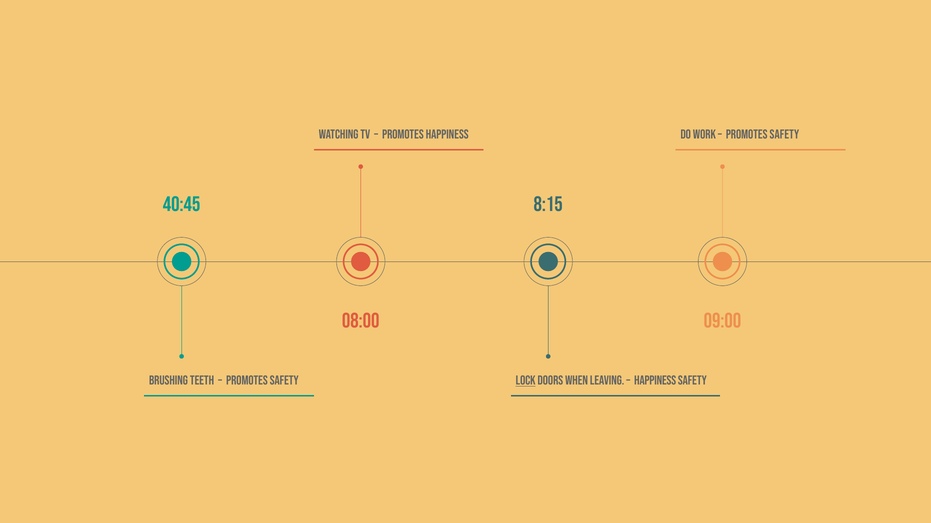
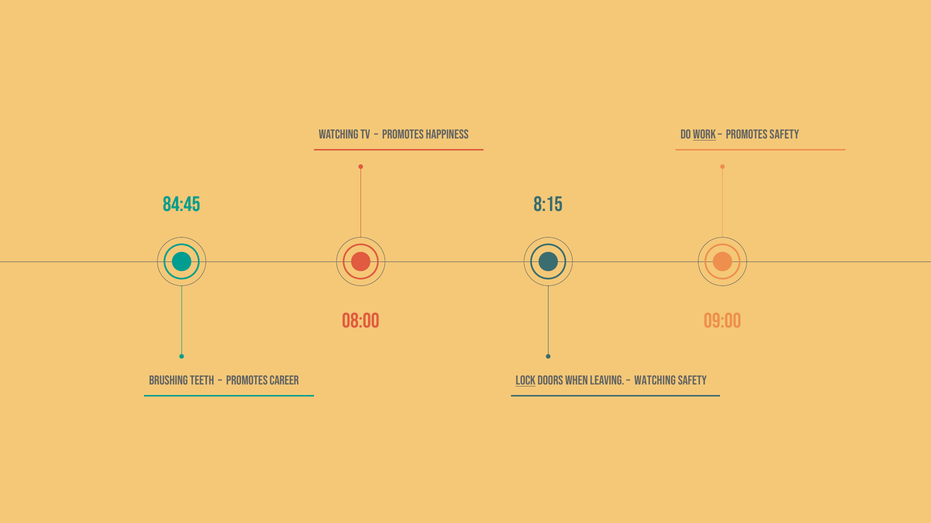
work underline: none -> present
40:45: 40:45 -> 84:45
Safety at (284, 381): Safety -> Career
Happiness at (655, 381): Happiness -> Watching
